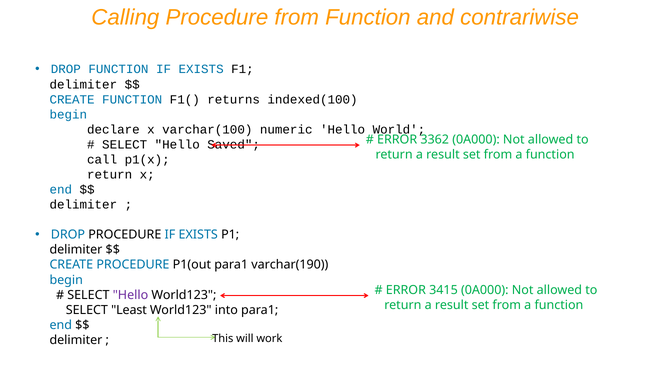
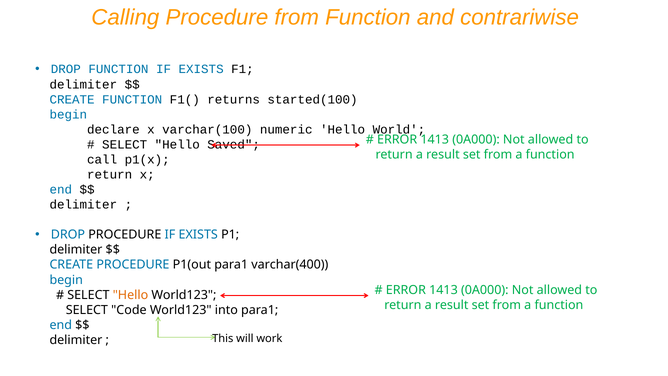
indexed(100: indexed(100 -> started(100
3362 at (435, 140): 3362 -> 1413
varchar(190: varchar(190 -> varchar(400
3415 at (444, 290): 3415 -> 1413
Hello at (131, 295) colour: purple -> orange
Least: Least -> Code
